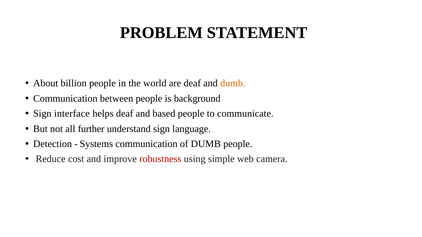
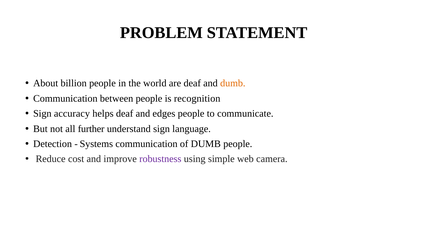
background: background -> recognition
interface: interface -> accuracy
based: based -> edges
robustness colour: red -> purple
